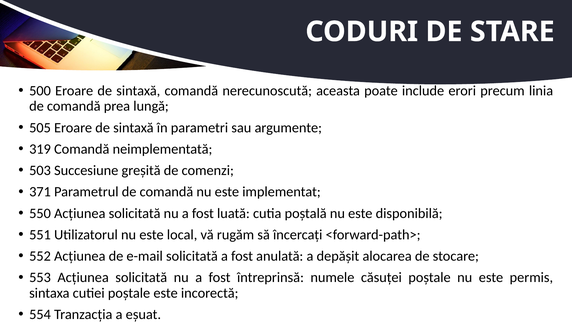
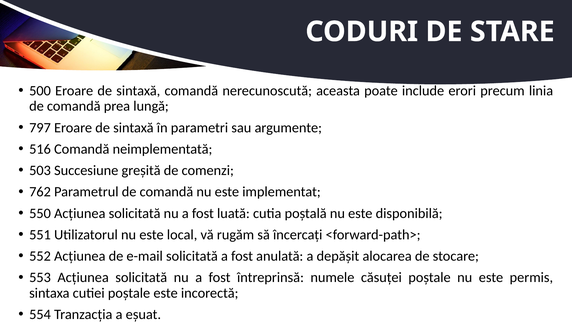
505: 505 -> 797
319: 319 -> 516
371: 371 -> 762
